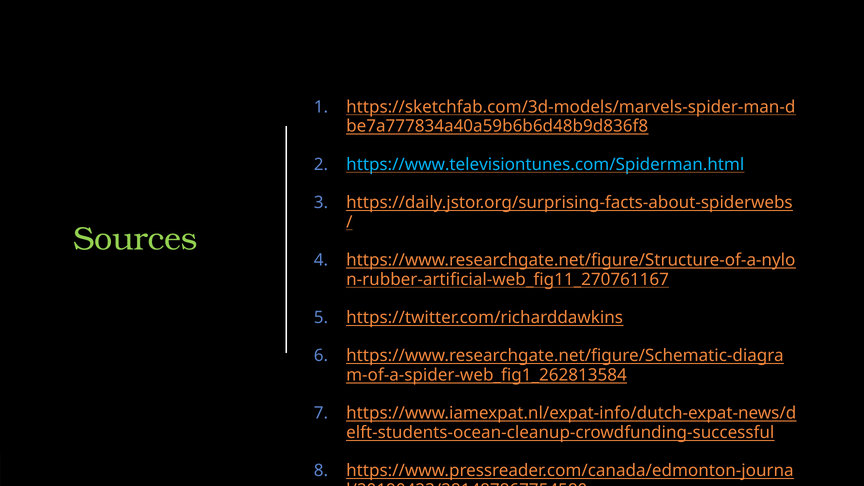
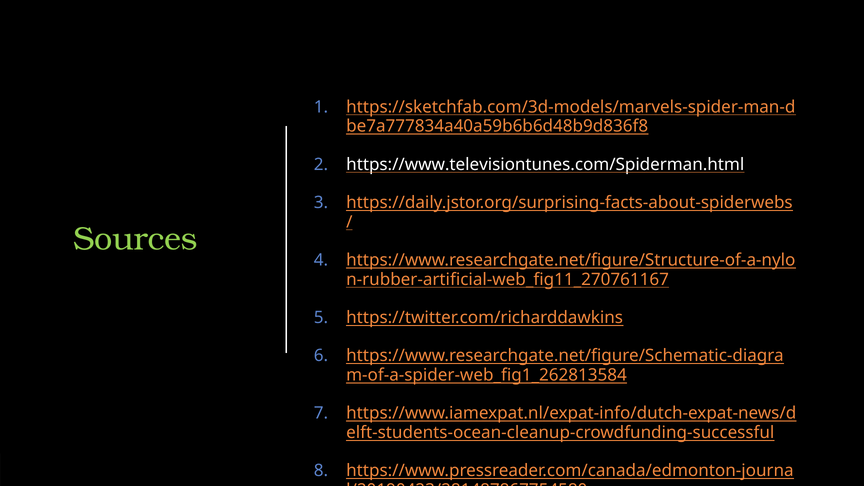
https://www.televisiontunes.com/Spiderman.html colour: light blue -> white
